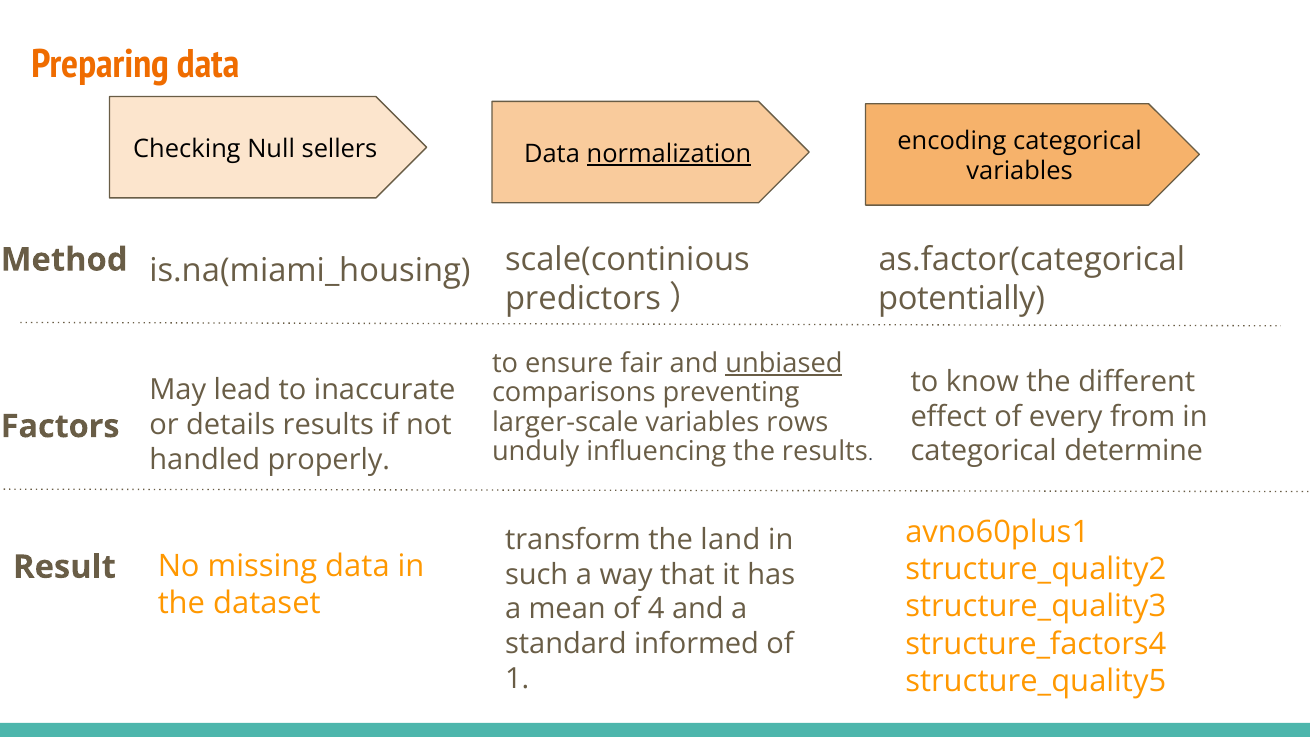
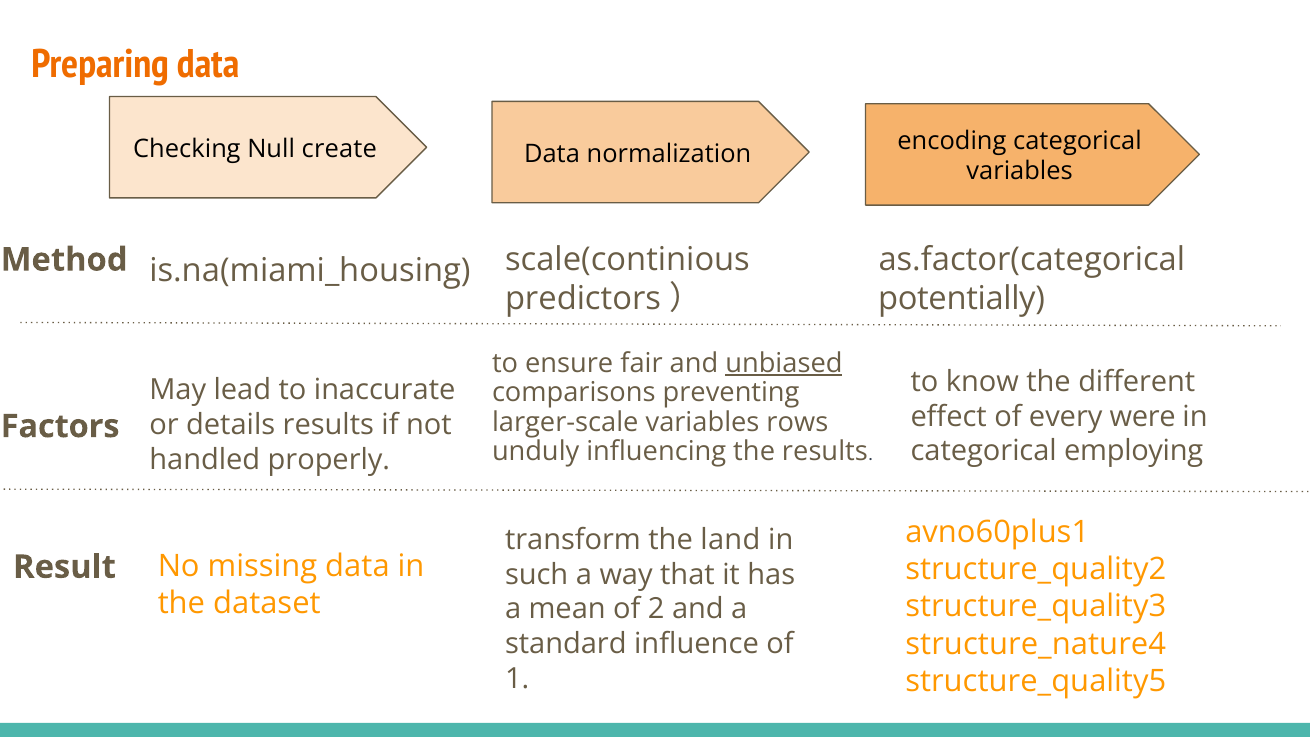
sellers: sellers -> create
normalization underline: present -> none
from: from -> were
determine: determine -> employing
4: 4 -> 2
structure_factors4: structure_factors4 -> structure_nature4
informed: informed -> influence
